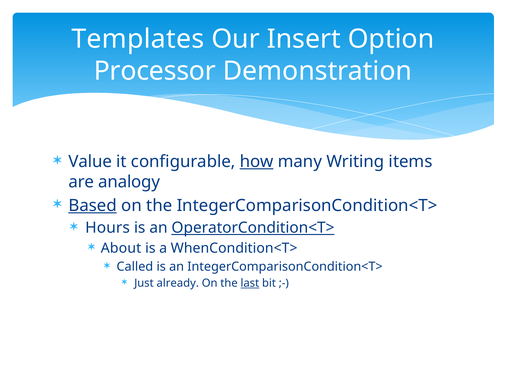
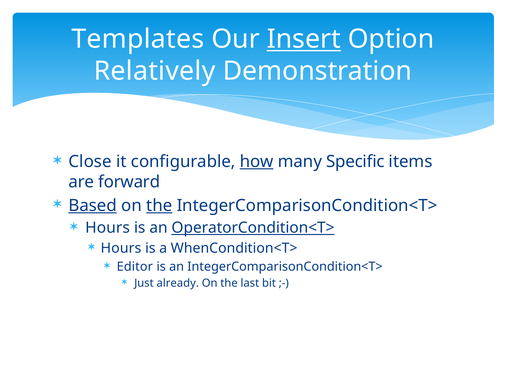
Insert underline: none -> present
Processor: Processor -> Relatively
Value: Value -> Close
Writing: Writing -> Specific
analogy: analogy -> forward
the at (159, 206) underline: none -> present
About at (121, 249): About -> Hours
Called: Called -> Editor
last underline: present -> none
